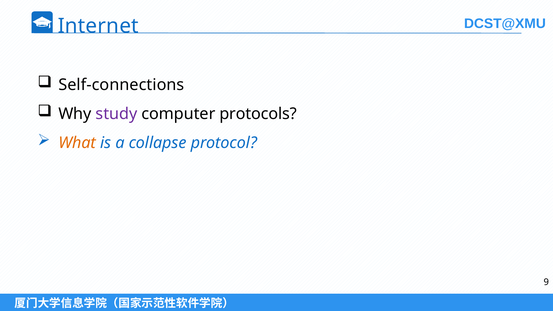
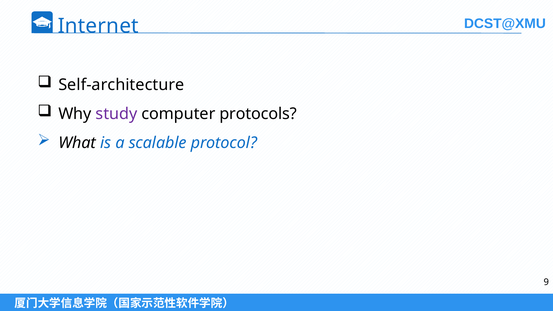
Self-connections: Self-connections -> Self-architecture
What colour: orange -> black
collapse: collapse -> scalable
